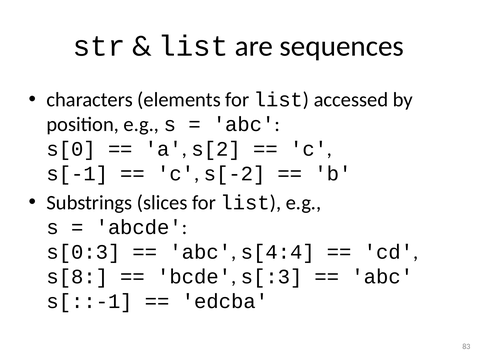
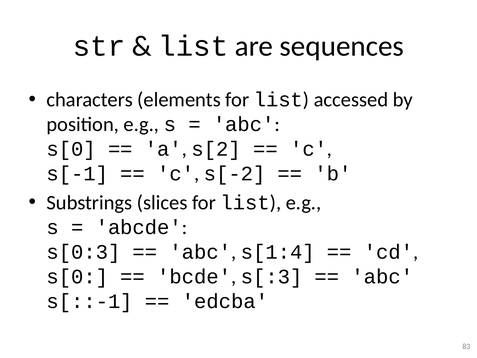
s[4:4: s[4:4 -> s[1:4
s[8 at (77, 276): s[8 -> s[0
